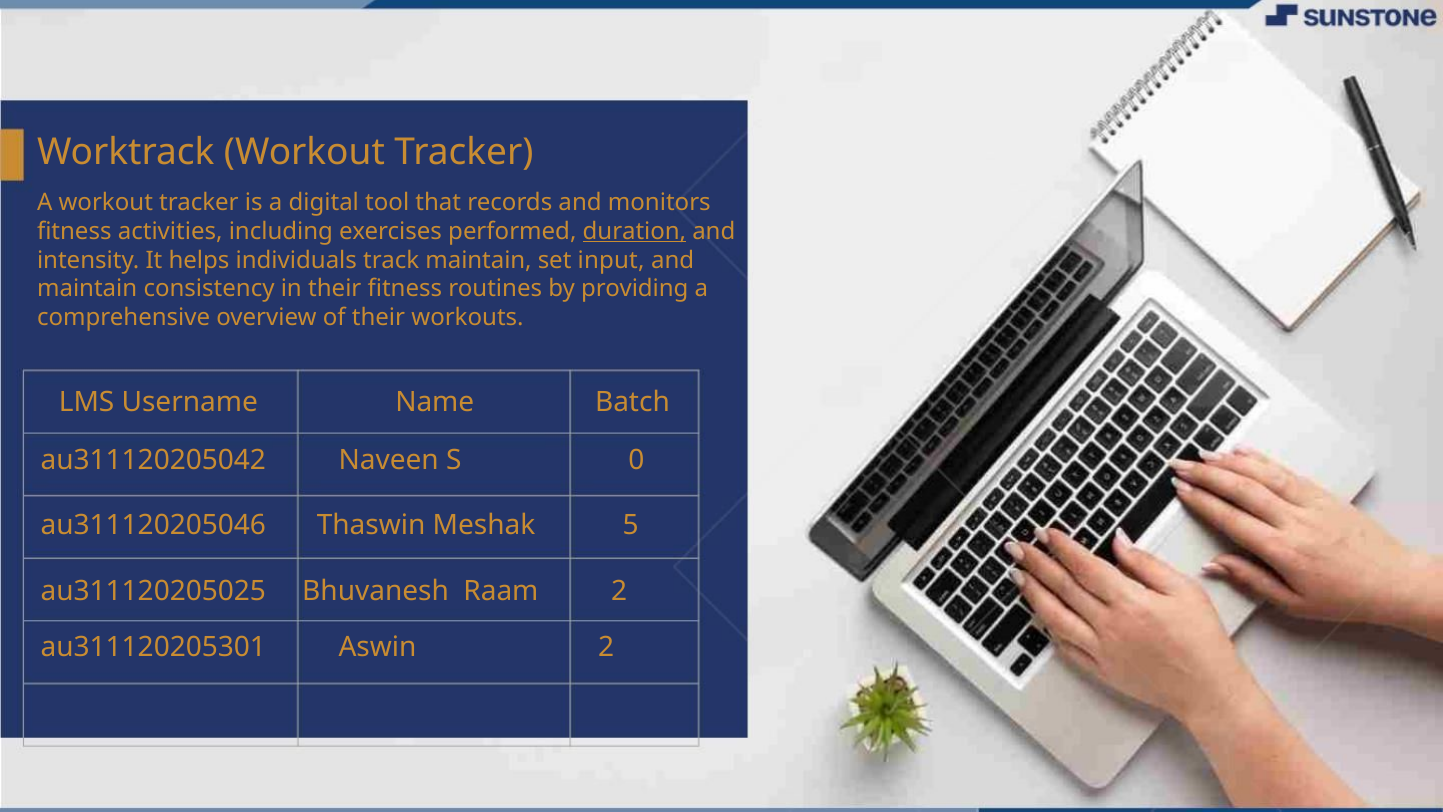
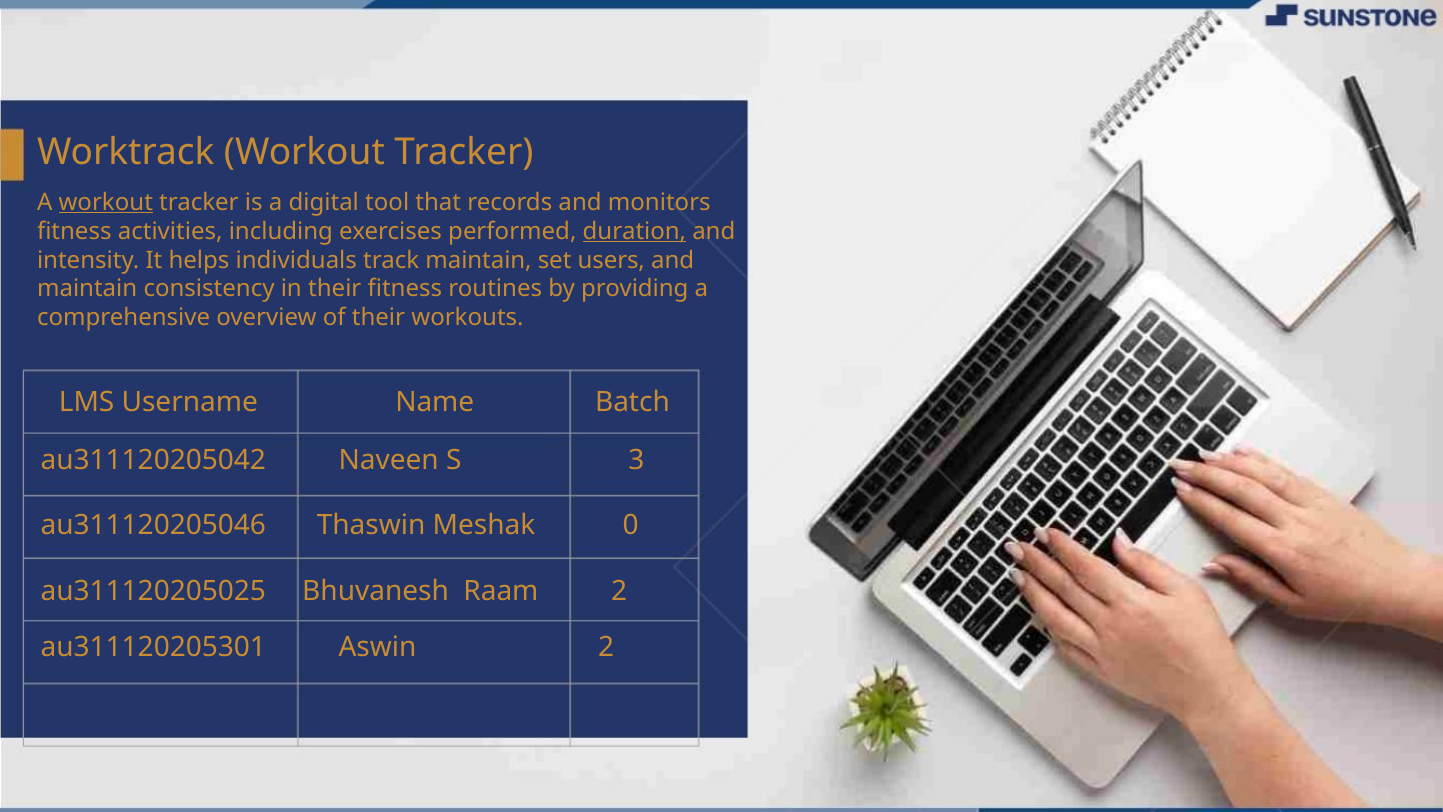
workout at (106, 202) underline: none -> present
input: input -> users
0: 0 -> 3
5: 5 -> 0
